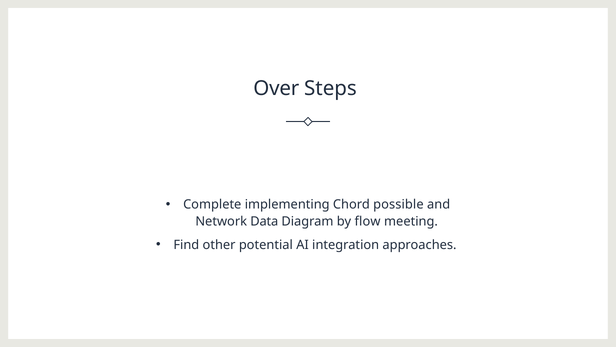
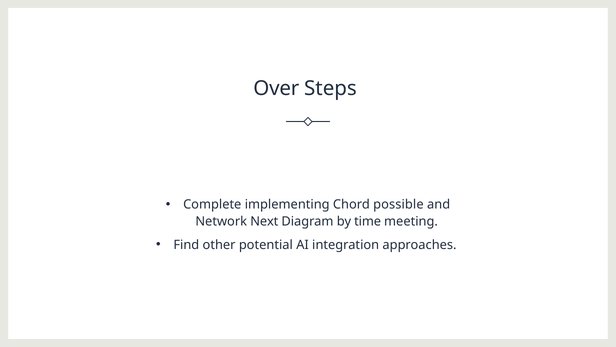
Data: Data -> Next
flow: flow -> time
